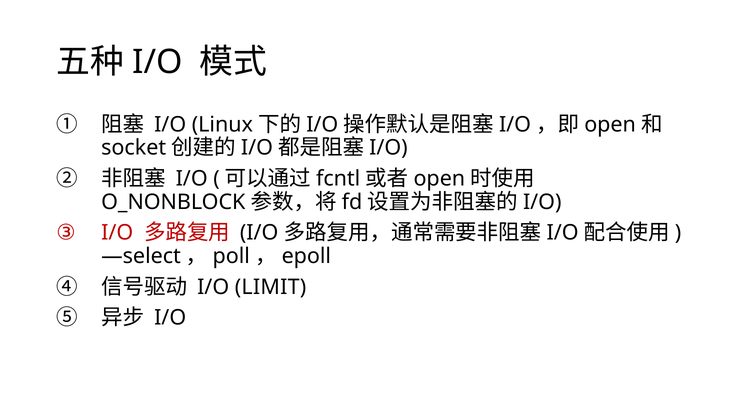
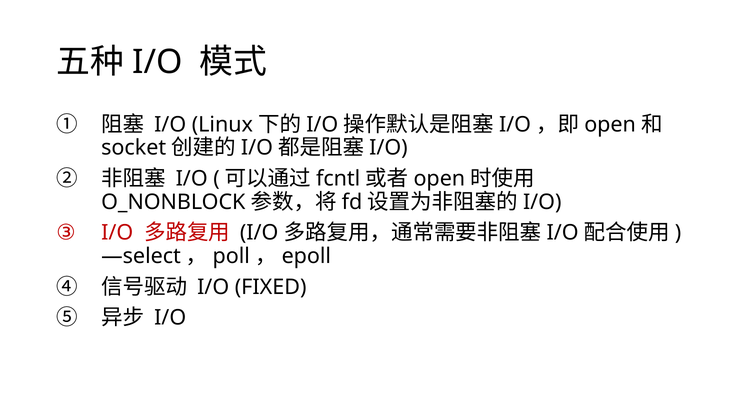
LIMIT: LIMIT -> FIXED
